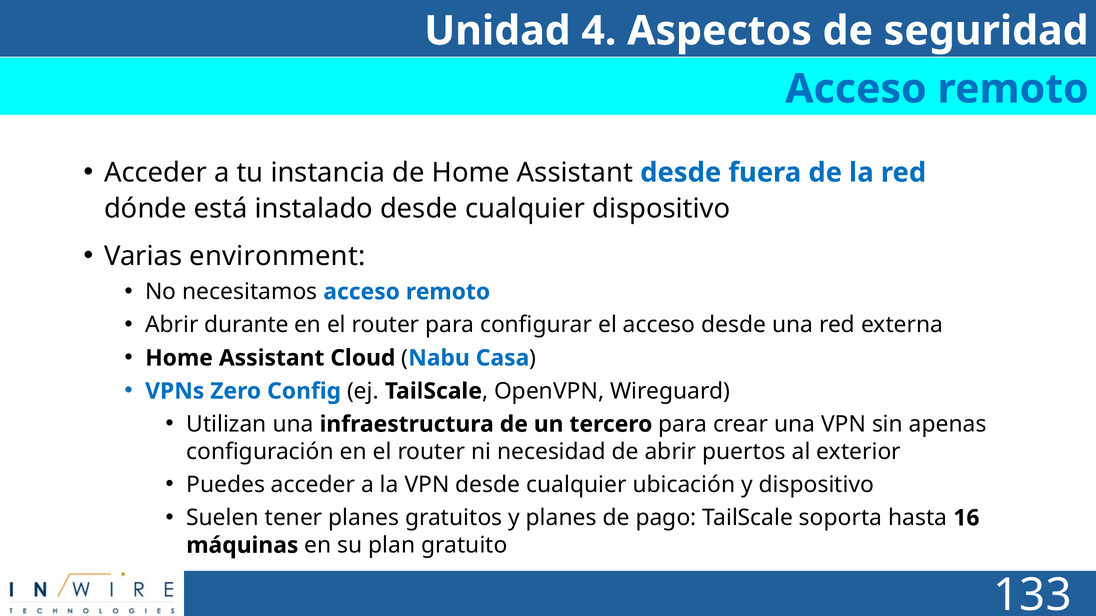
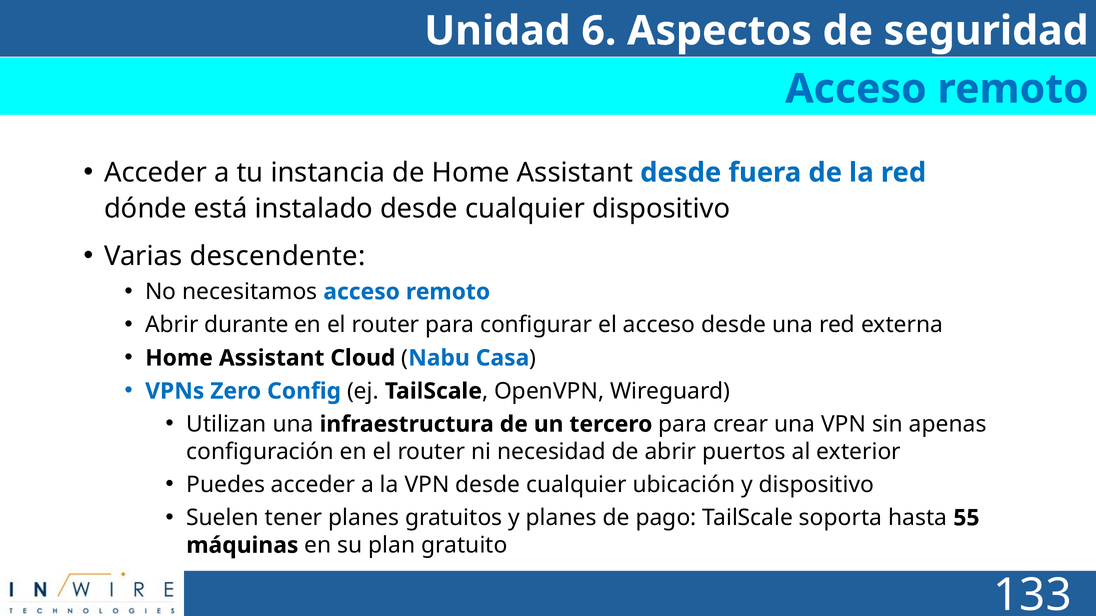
4: 4 -> 6
environment: environment -> descendente
16: 16 -> 55
